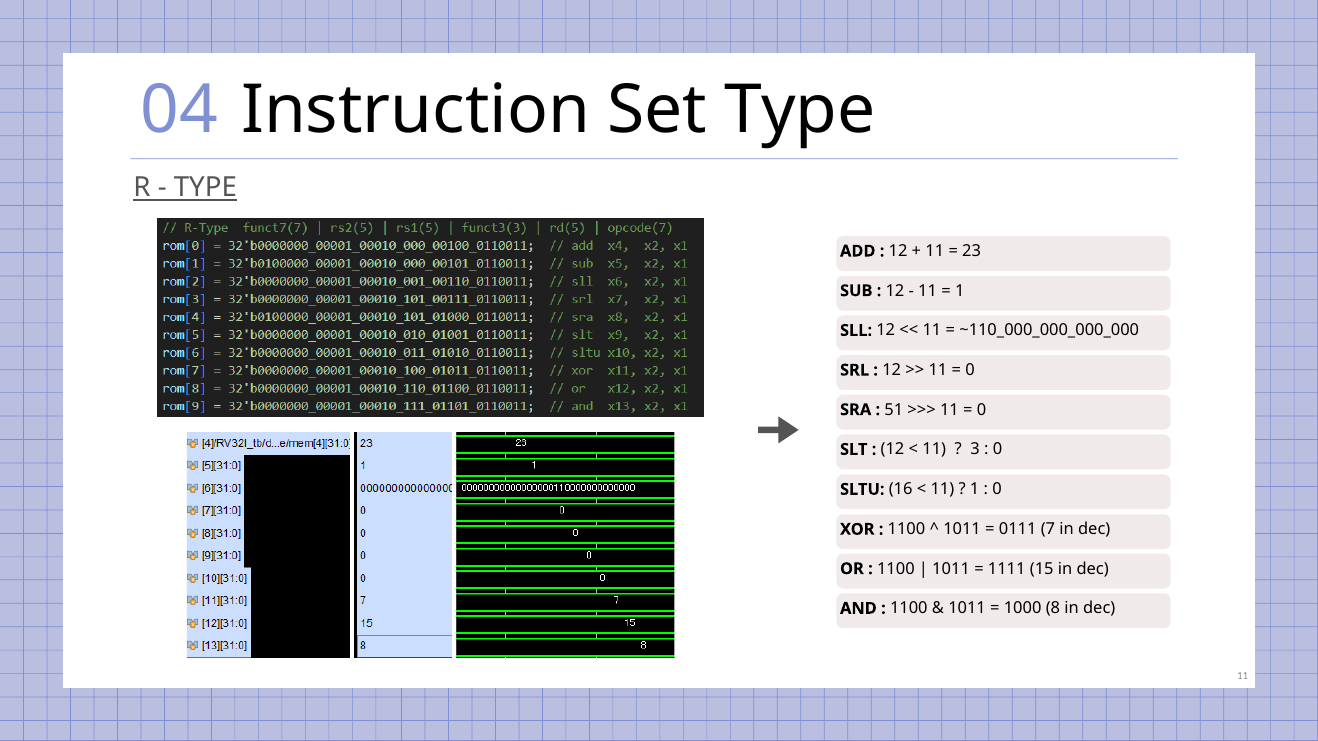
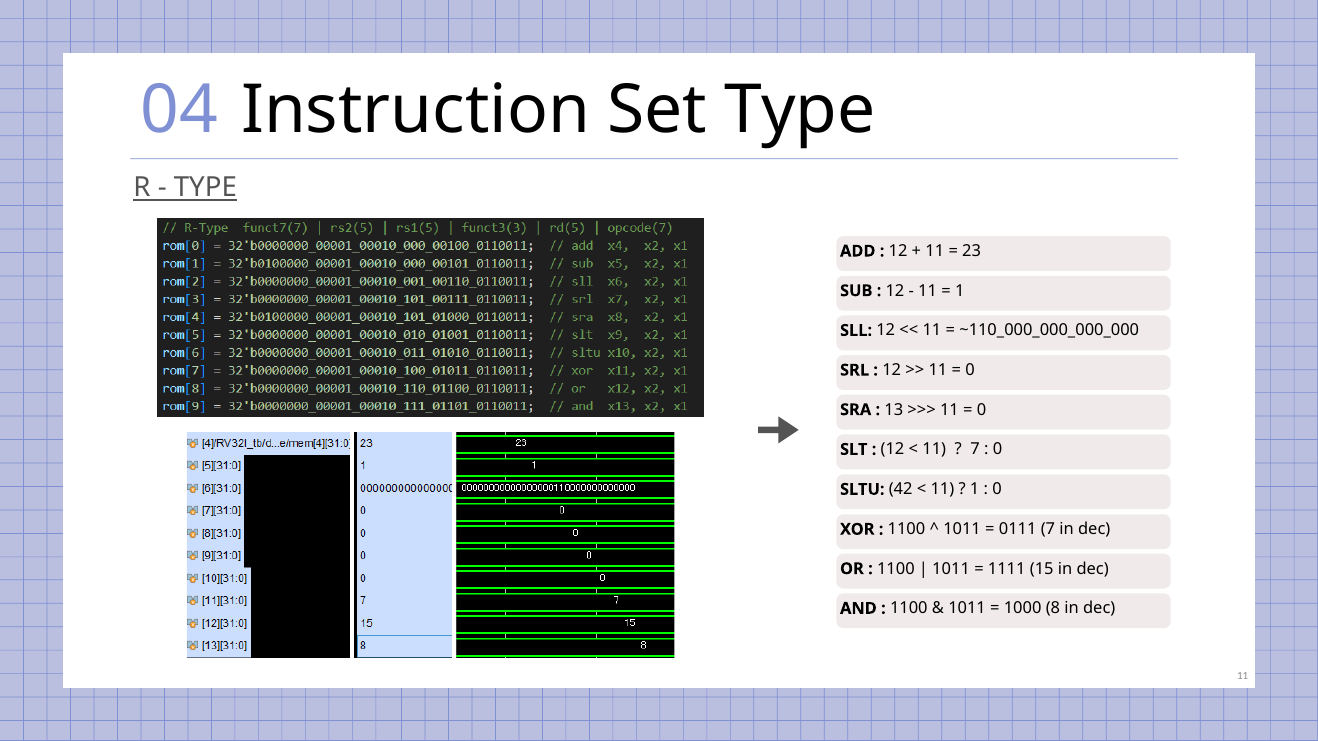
51: 51 -> 13
3 at (975, 450): 3 -> 7
16: 16 -> 42
